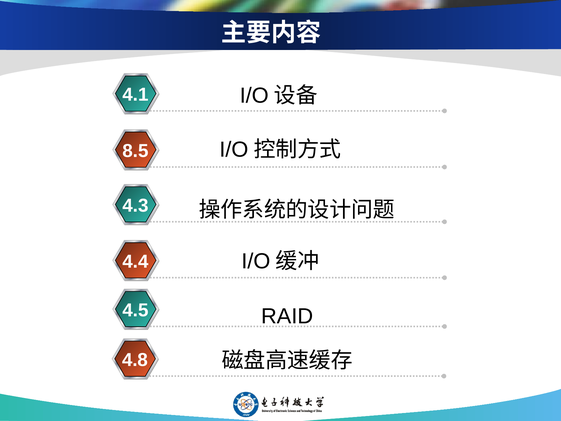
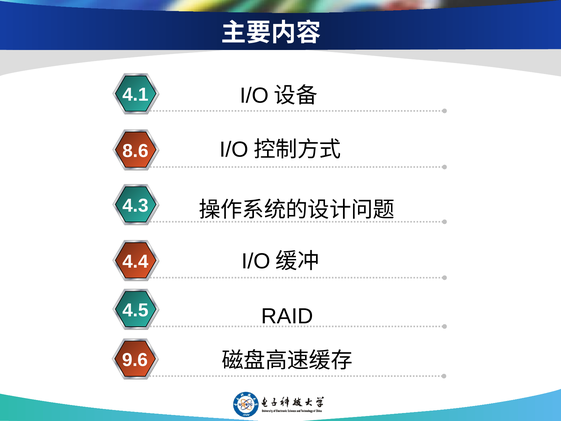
8.5: 8.5 -> 8.6
4.8: 4.8 -> 9.6
